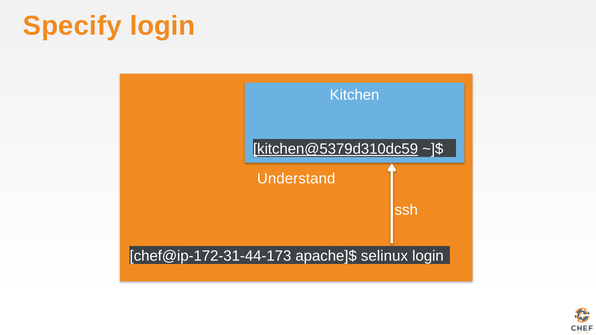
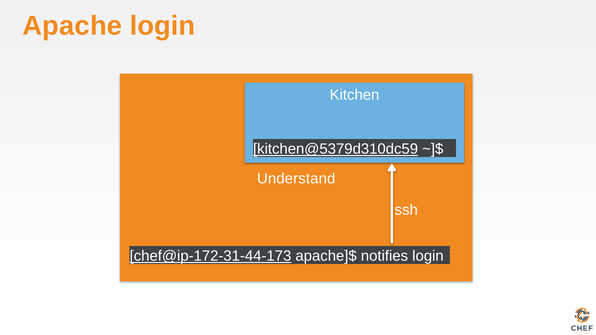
Specify: Specify -> Apache
chef@ip-172-31-44-173 underline: none -> present
selinux: selinux -> notifies
